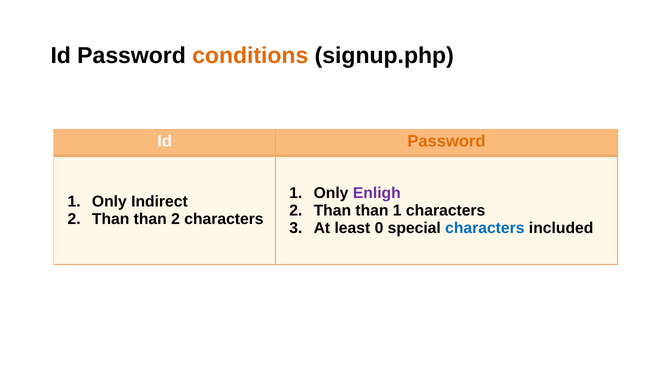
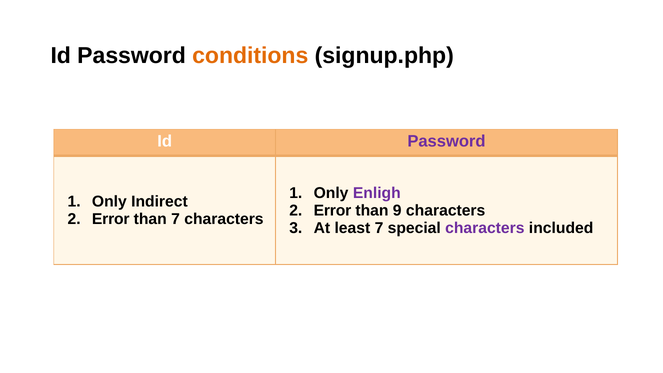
Password at (446, 141) colour: orange -> purple
Than at (332, 210): Than -> Error
than 1: 1 -> 9
Than at (111, 219): Than -> Error
than 2: 2 -> 7
least 0: 0 -> 7
characters at (485, 228) colour: blue -> purple
